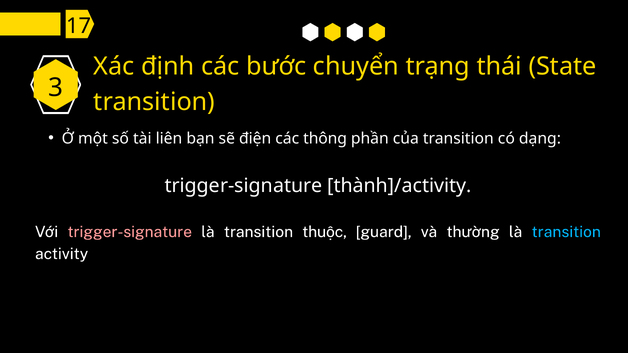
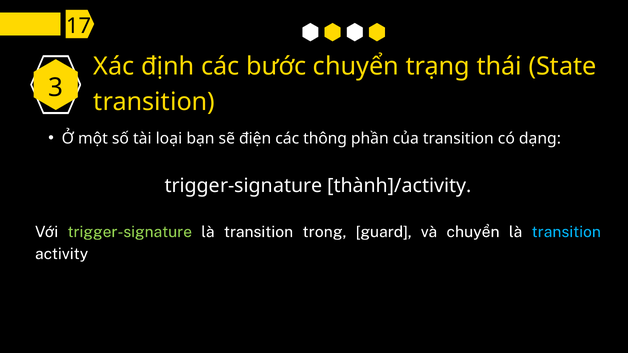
liên: liên -> loại
trigger-signature at (130, 232) colour: pink -> light green
thuộc: thuộc -> trong
và thường: thường -> chuyển
